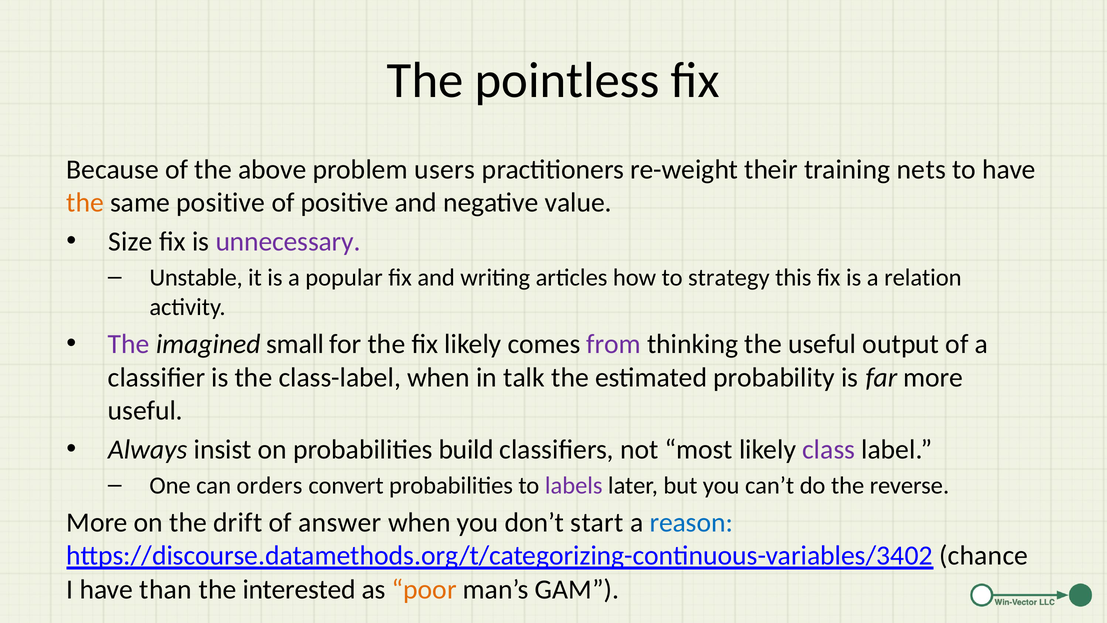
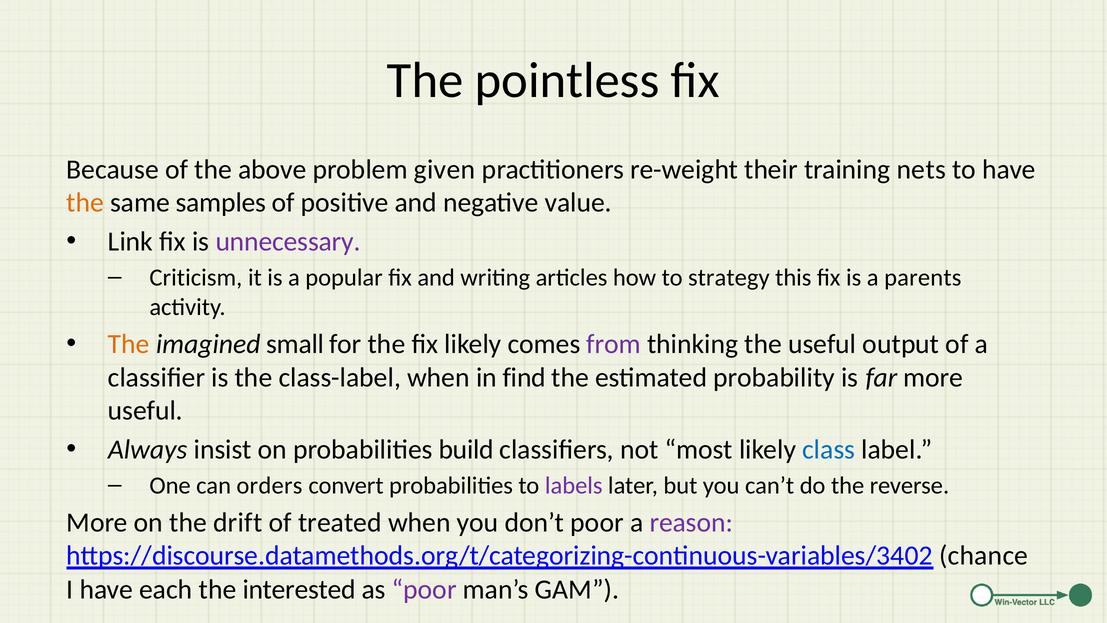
users: users -> given
same positive: positive -> samples
Size: Size -> Link
Unstable: Unstable -> Criticism
relation: relation -> parents
The at (129, 344) colour: purple -> orange
talk: talk -> find
class colour: purple -> blue
answer: answer -> treated
don’t start: start -> poor
reason colour: blue -> purple
than: than -> each
poor at (424, 589) colour: orange -> purple
